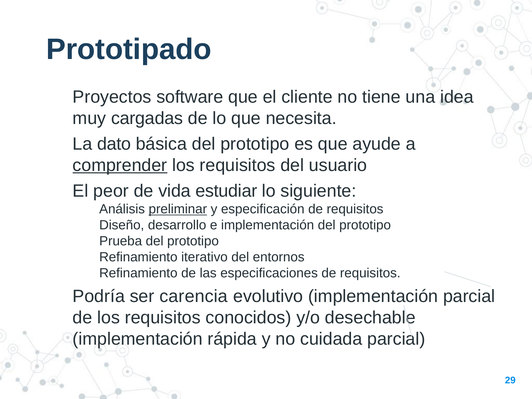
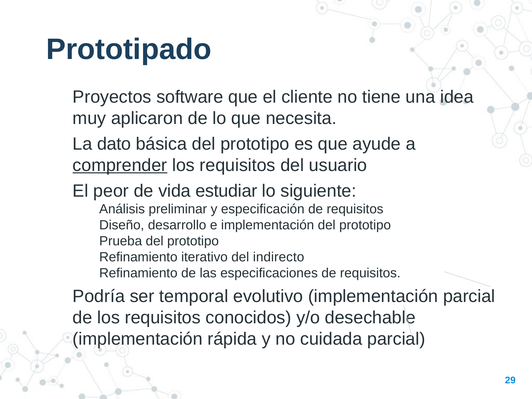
cargadas: cargadas -> aplicaron
preliminar underline: present -> none
entornos: entornos -> indirecto
carencia: carencia -> temporal
